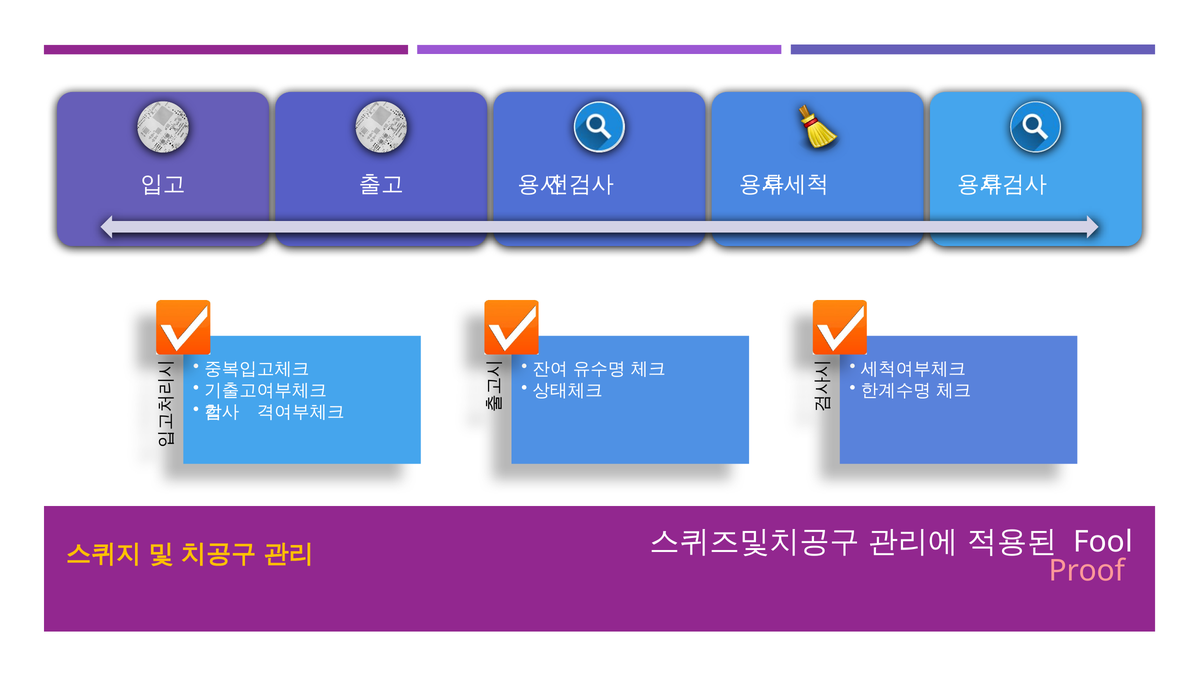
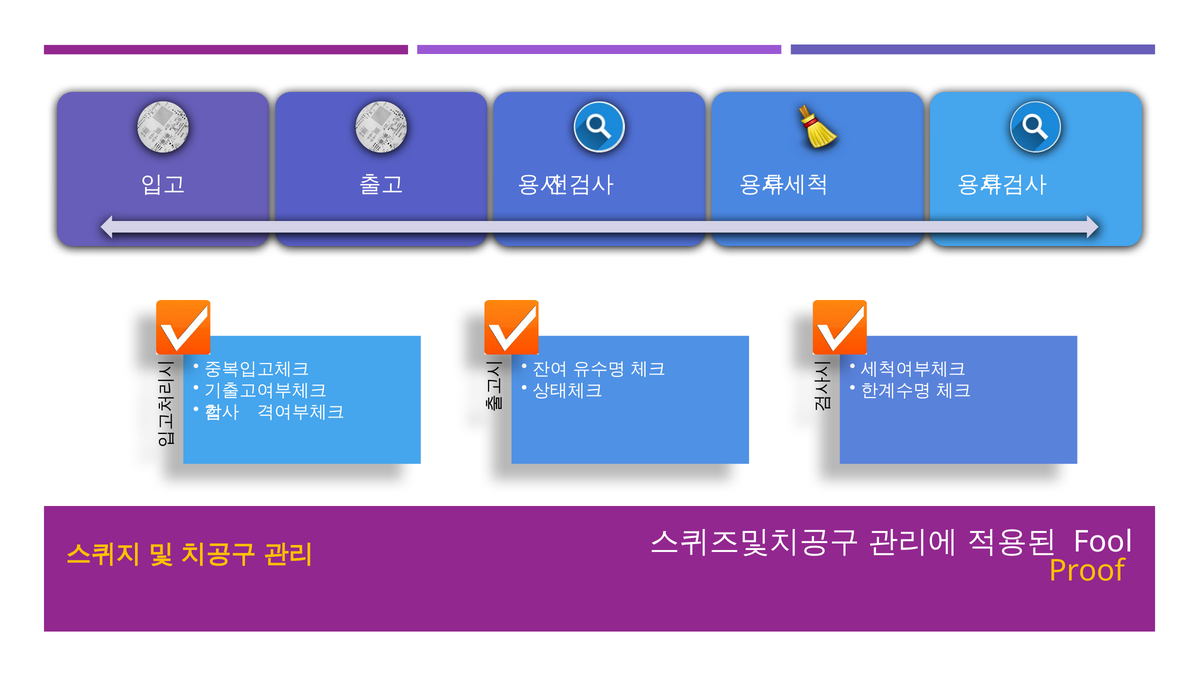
Proof colour: pink -> yellow
